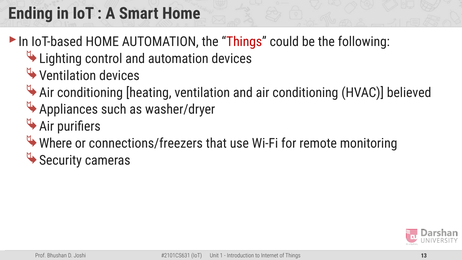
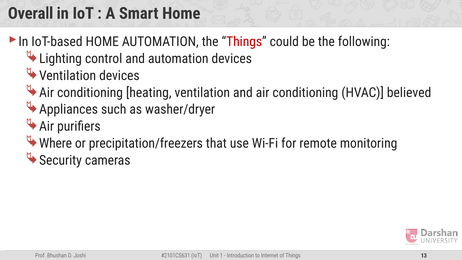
Ending: Ending -> Overall
connections/freezers: connections/freezers -> precipitation/freezers
